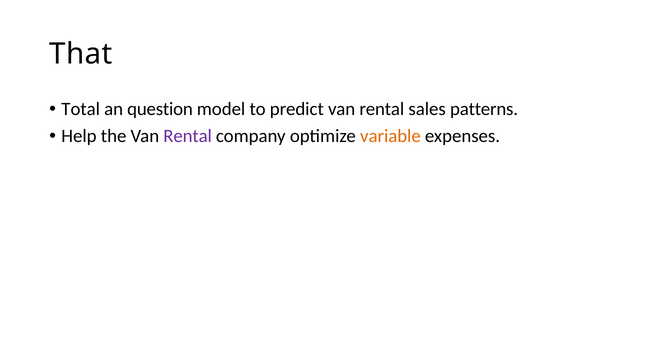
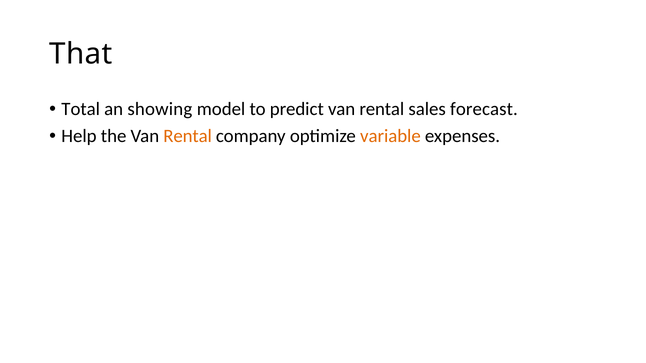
question: question -> showing
patterns: patterns -> forecast
Rental at (188, 136) colour: purple -> orange
